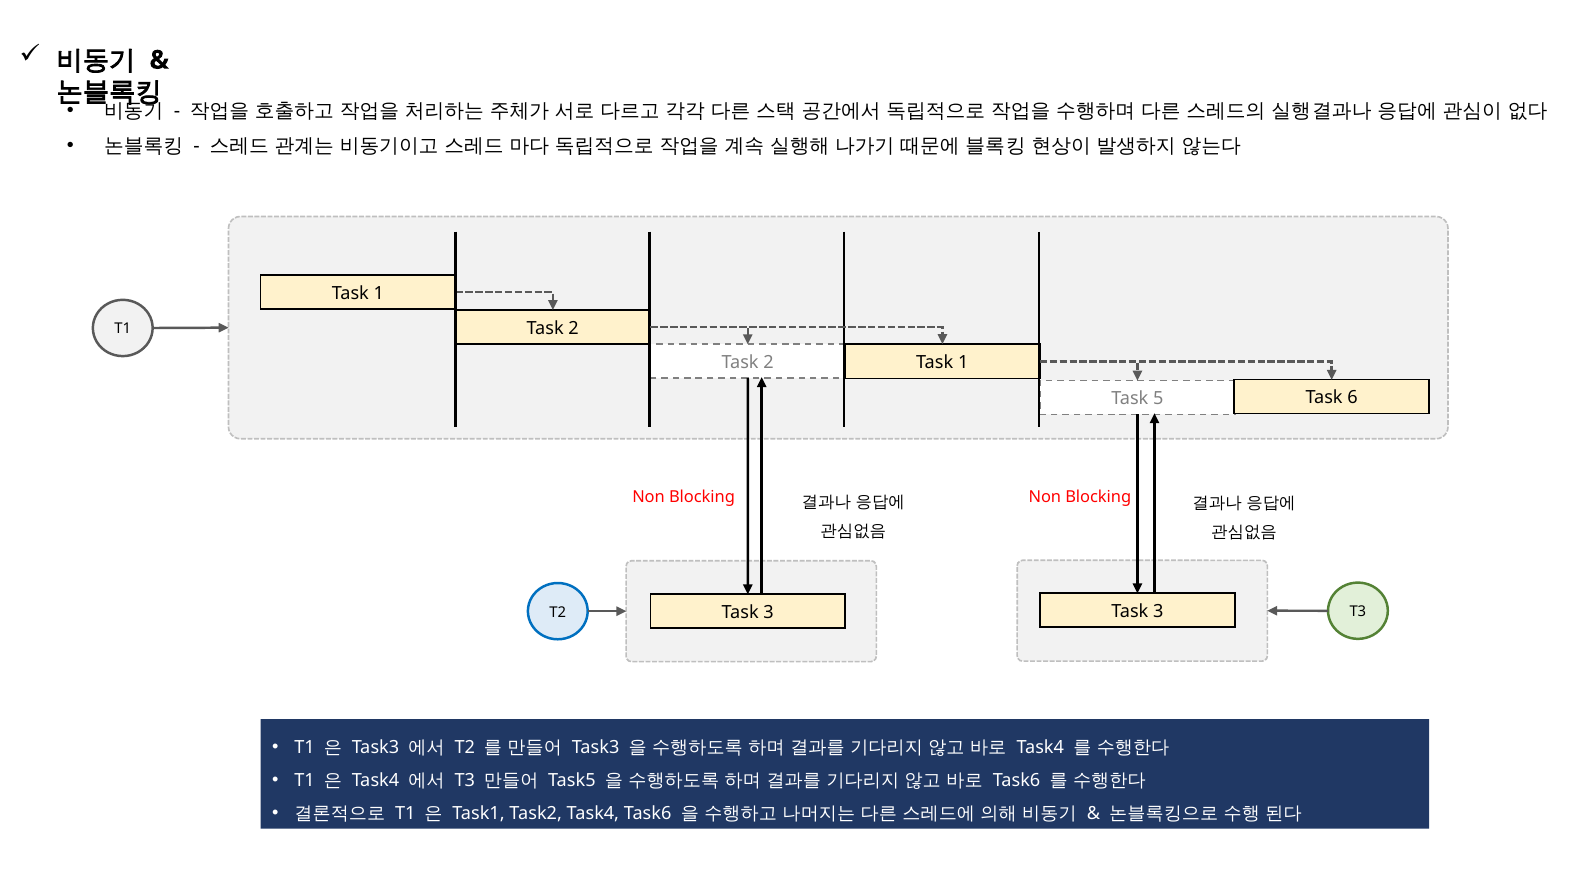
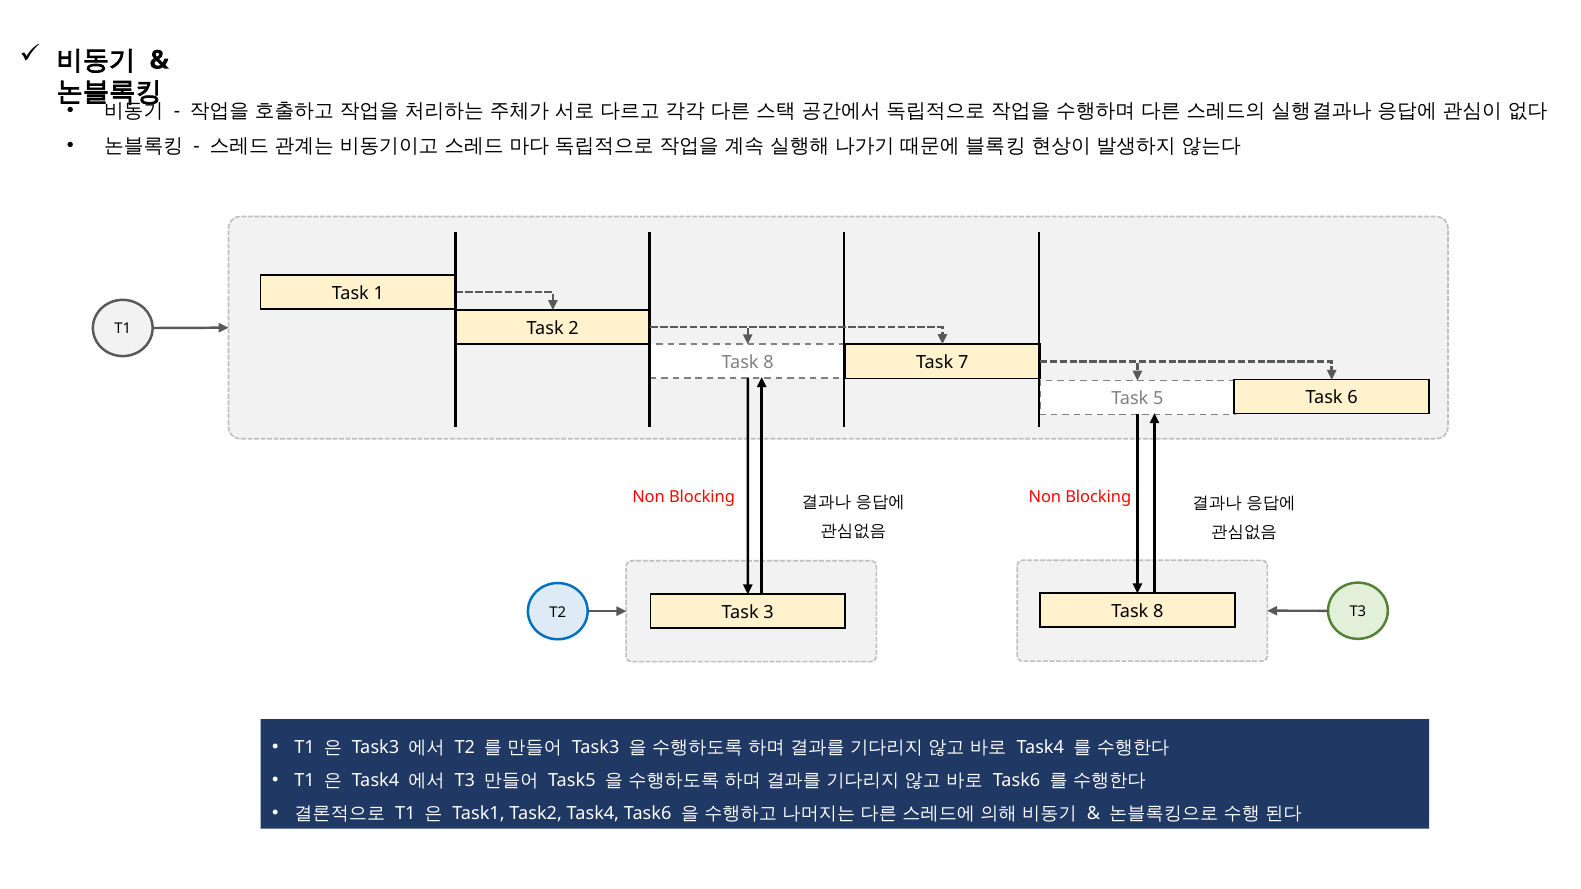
2 at (769, 362): 2 -> 8
1 at (963, 363): 1 -> 7
3 at (1158, 612): 3 -> 8
